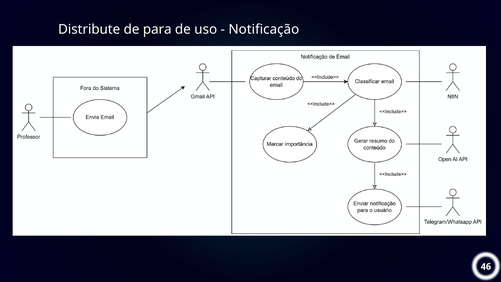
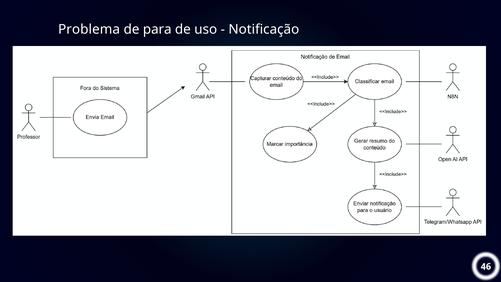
Distribute: Distribute -> Problema
